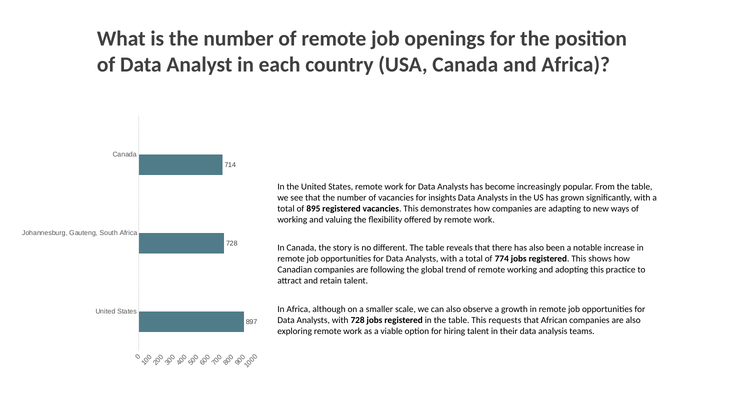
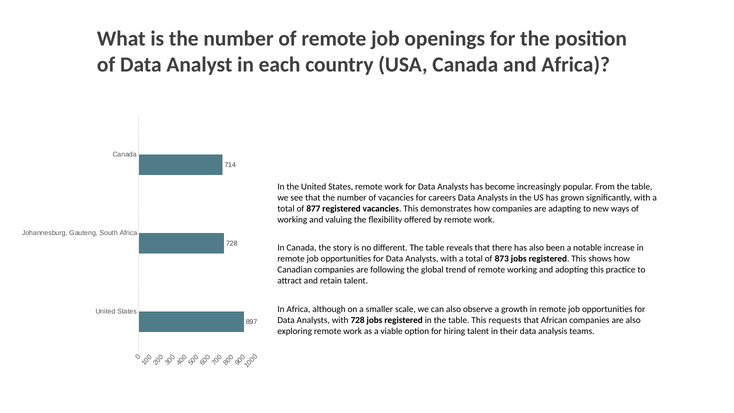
insights: insights -> careers
895: 895 -> 877
774: 774 -> 873
